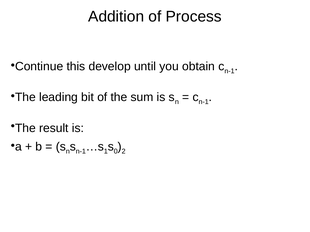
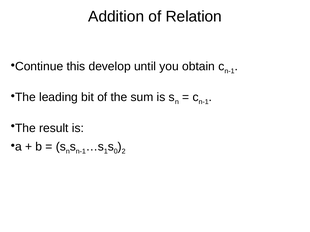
Process: Process -> Relation
